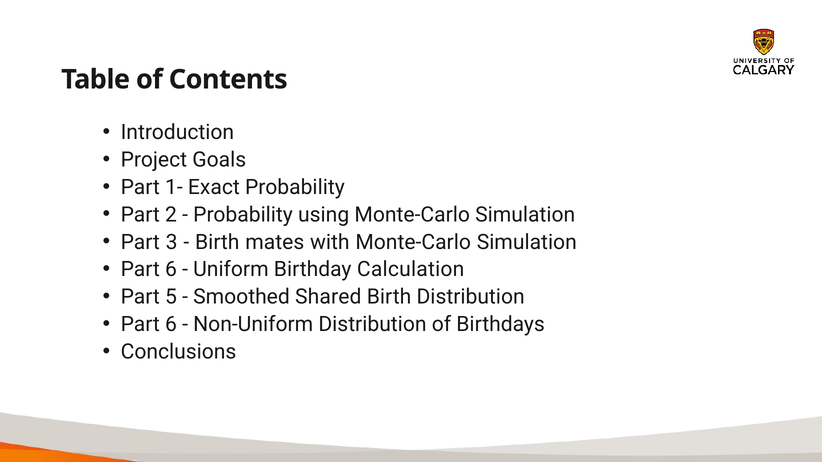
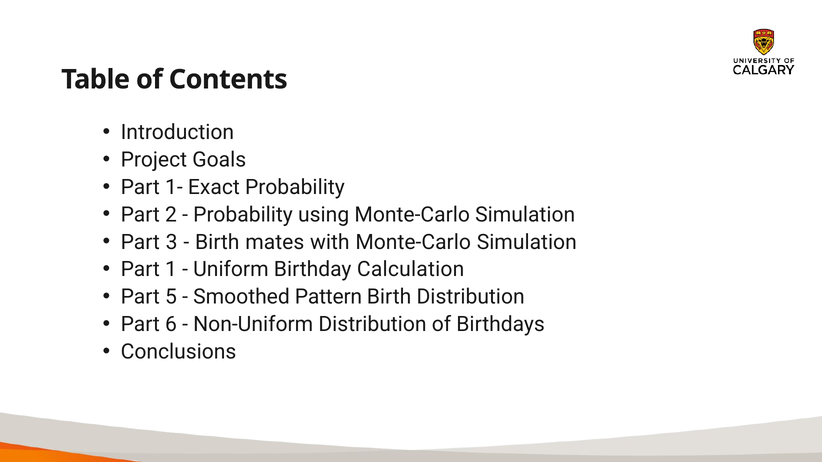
6 at (171, 270): 6 -> 1
Shared: Shared -> Pattern
